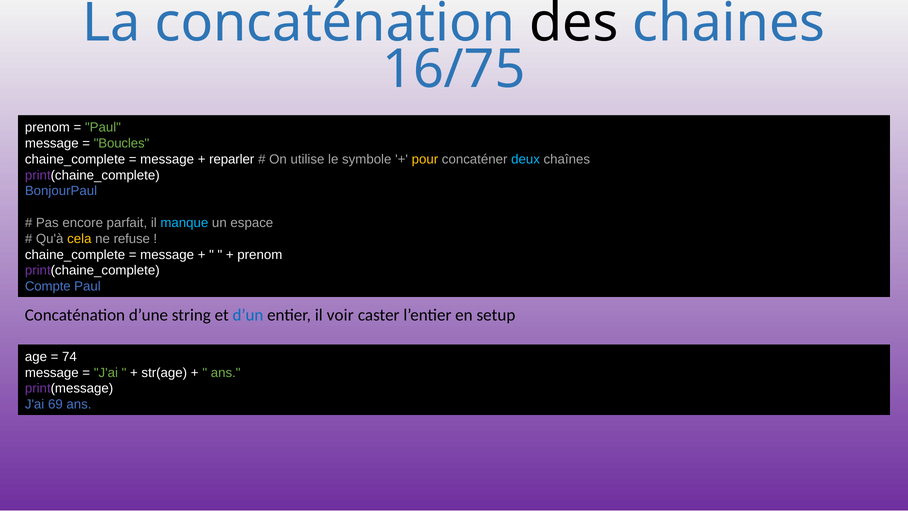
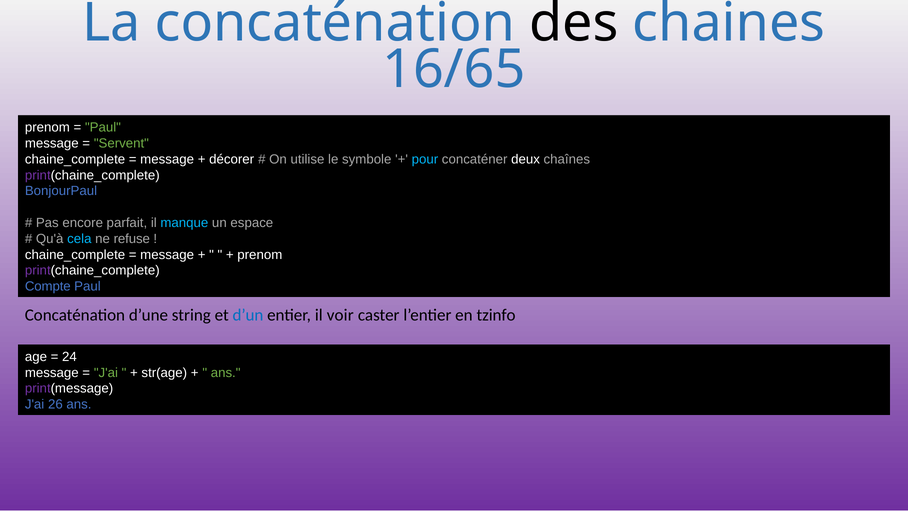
16/75: 16/75 -> 16/65
Boucles: Boucles -> Servent
reparler: reparler -> décorer
pour colour: yellow -> light blue
deux colour: light blue -> white
cela colour: yellow -> light blue
setup: setup -> tzinfo
74: 74 -> 24
69: 69 -> 26
